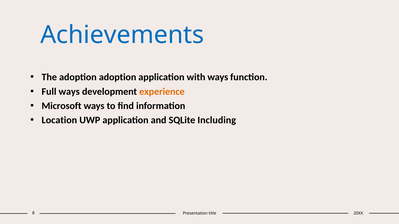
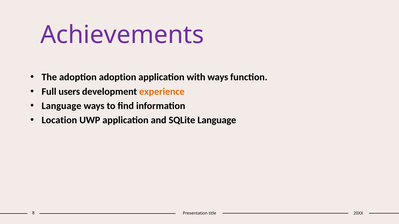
Achievements colour: blue -> purple
Full ways: ways -> users
Microsoft at (62, 106): Microsoft -> Language
SQLite Including: Including -> Language
